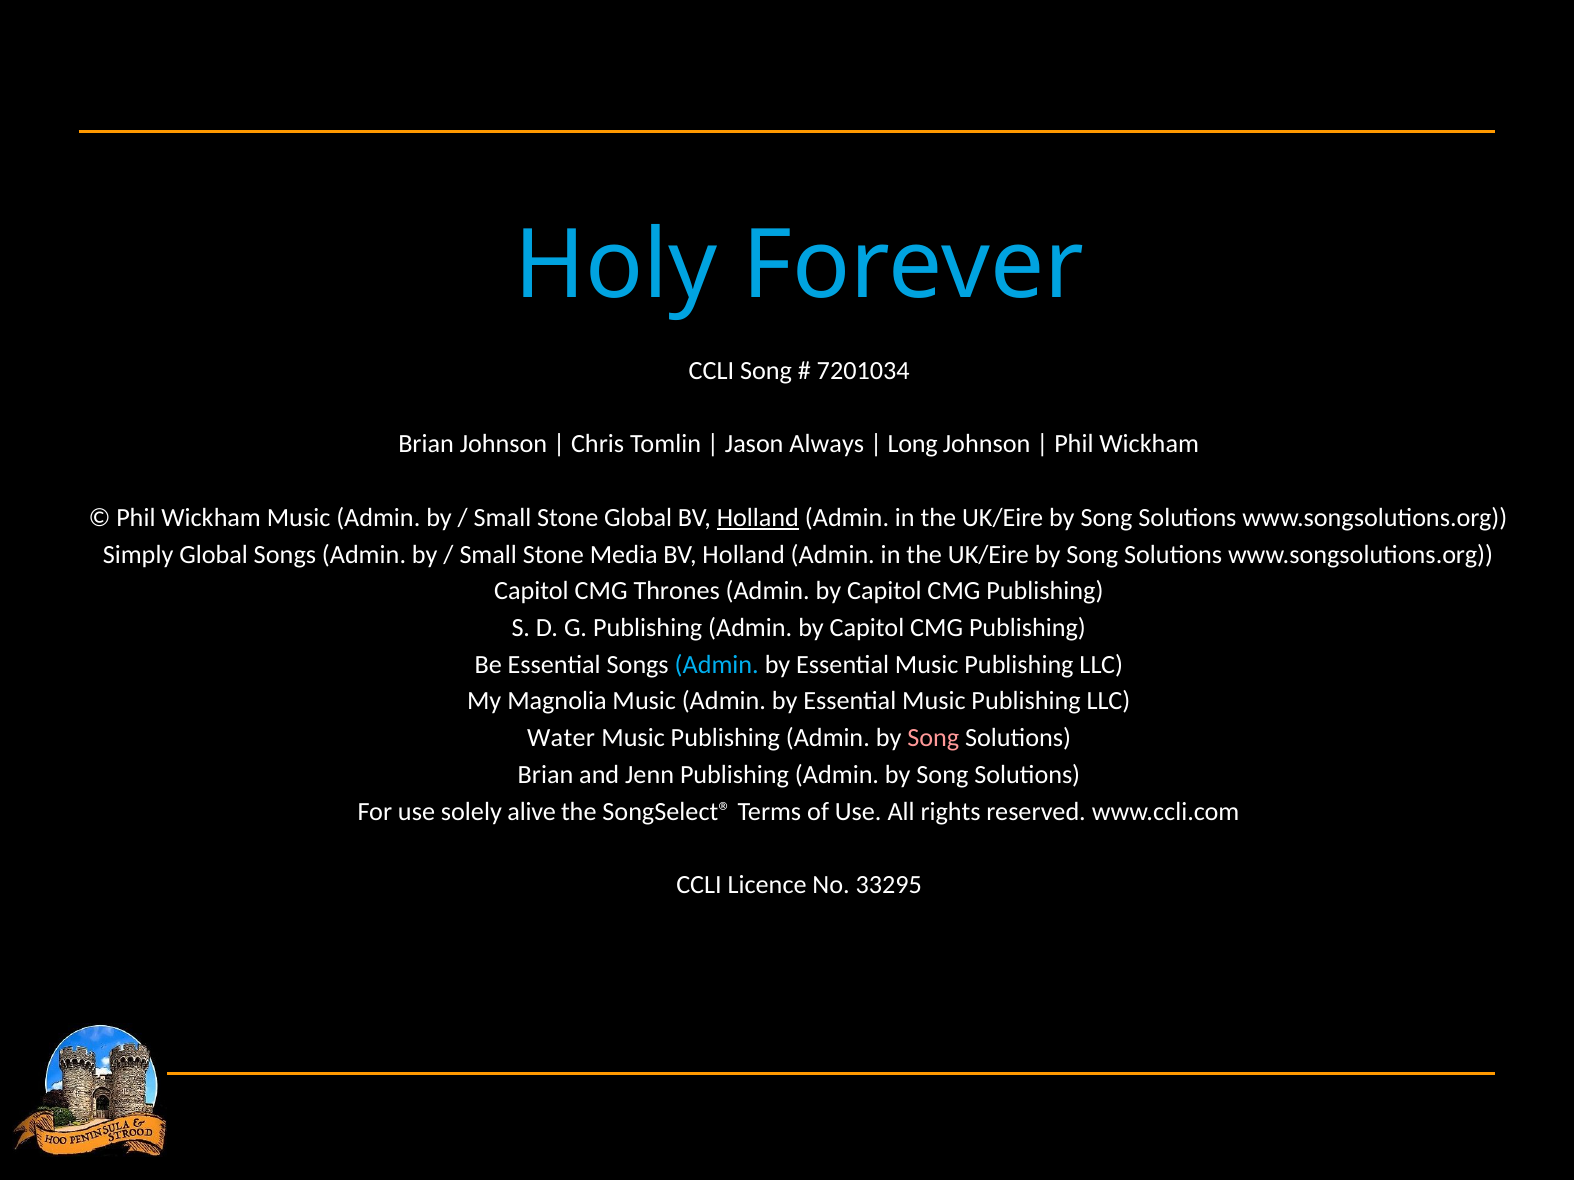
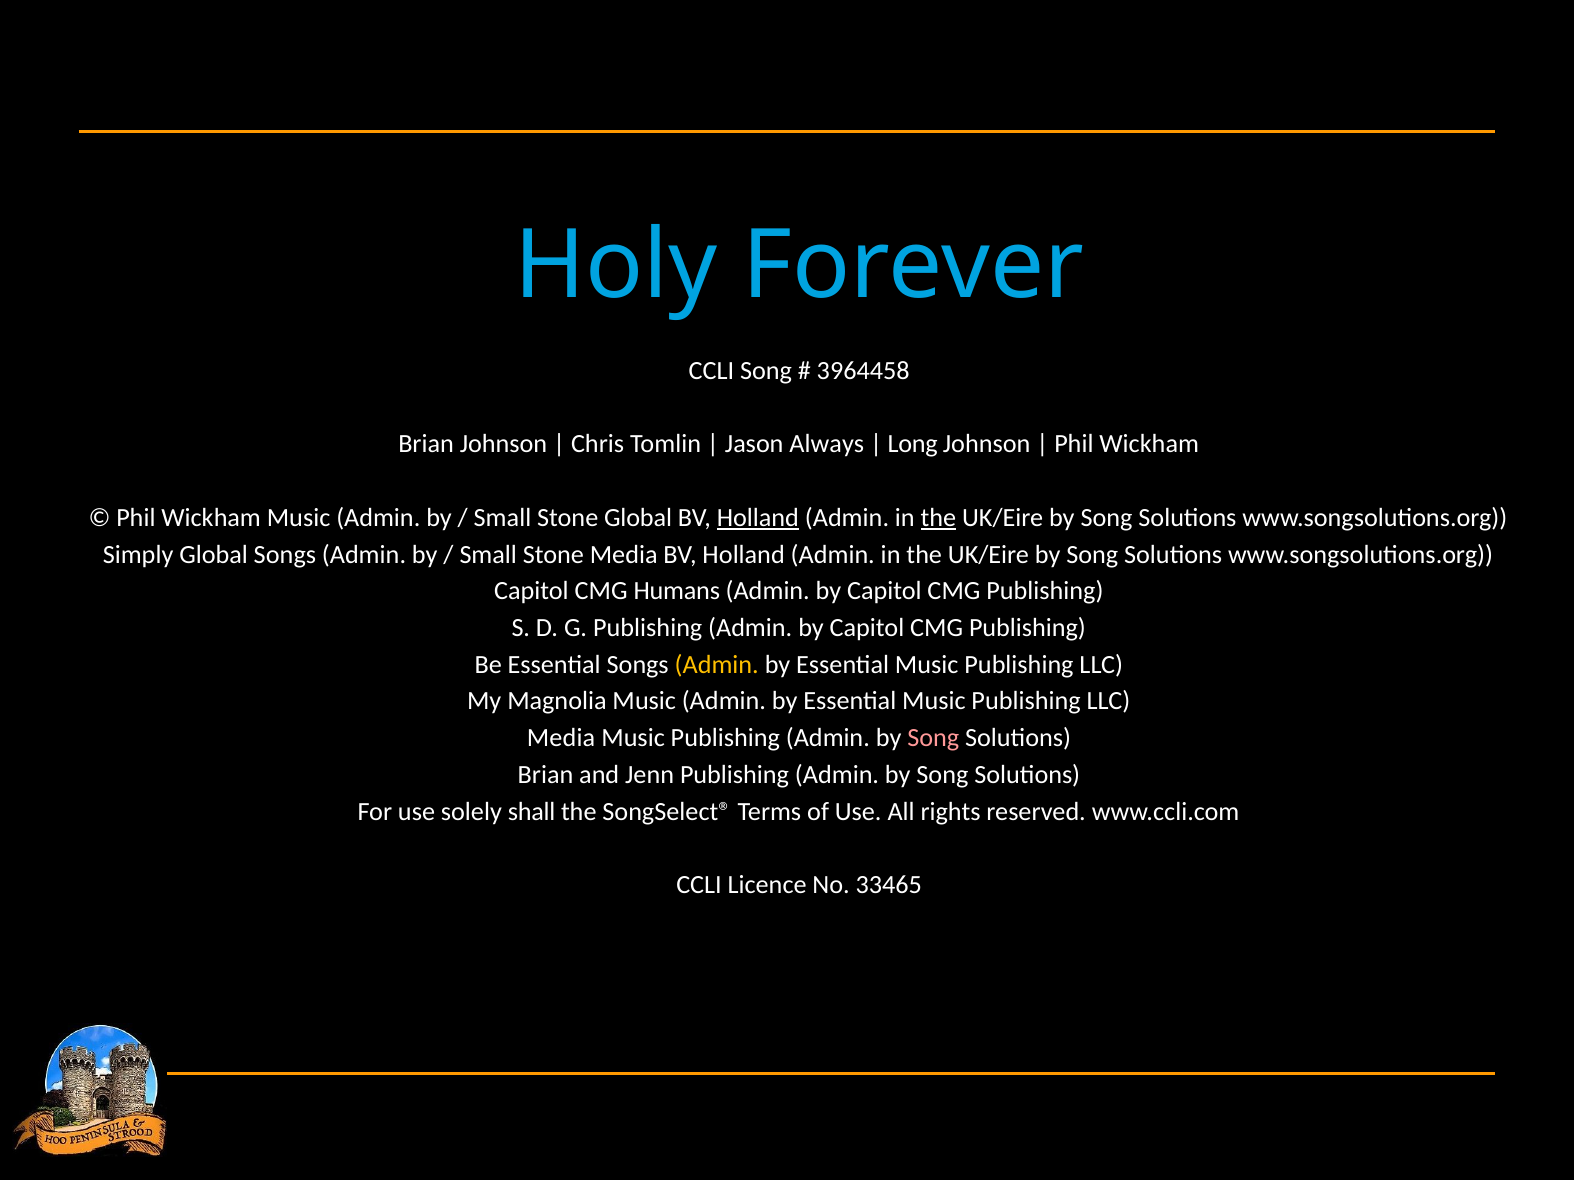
7201034: 7201034 -> 3964458
the at (938, 518) underline: none -> present
Thrones: Thrones -> Humans
Admin at (717, 665) colour: light blue -> yellow
Water at (561, 738): Water -> Media
alive: alive -> shall
33295: 33295 -> 33465
